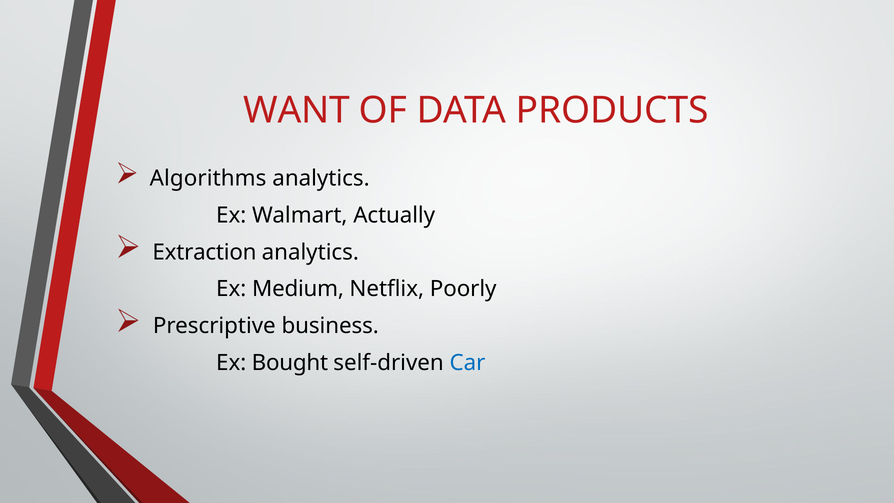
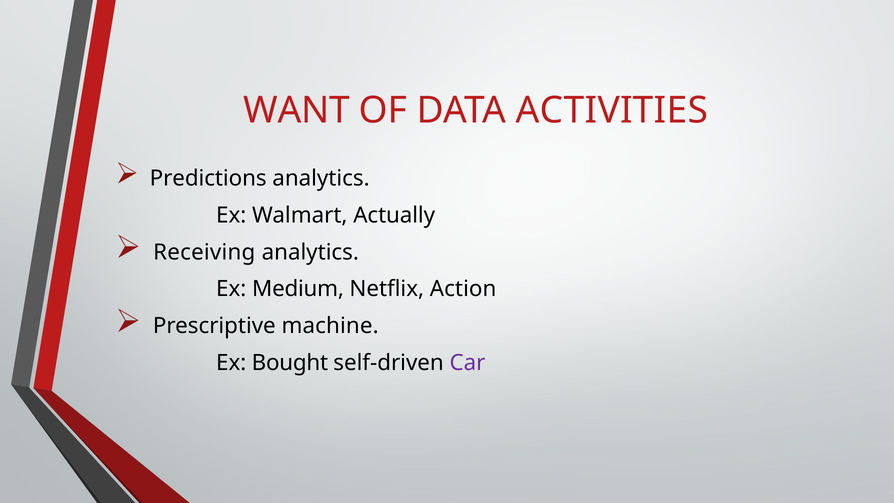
PRODUCTS: PRODUCTS -> ACTIVITIES
Algorithms: Algorithms -> Predictions
Extraction: Extraction -> Receiving
Poorly: Poorly -> Action
business: business -> machine
Car colour: blue -> purple
